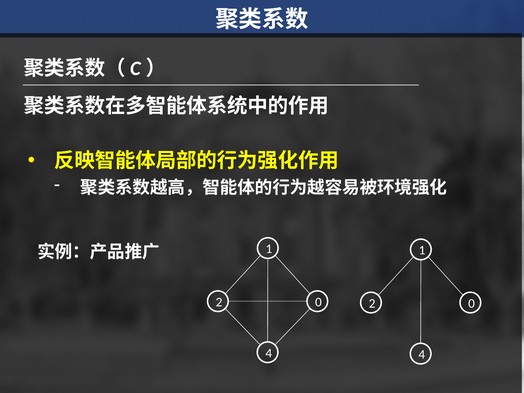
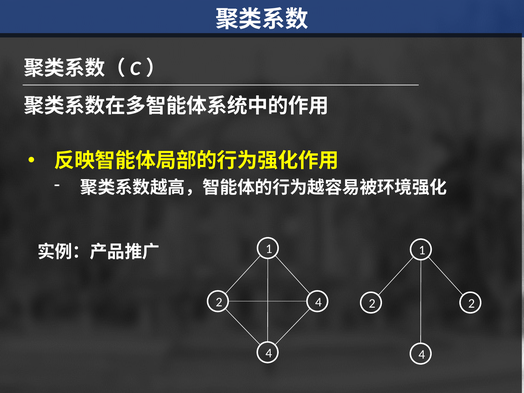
0 at (318, 302): 0 -> 4
0 at (472, 303): 0 -> 2
